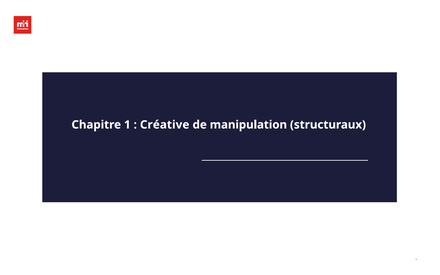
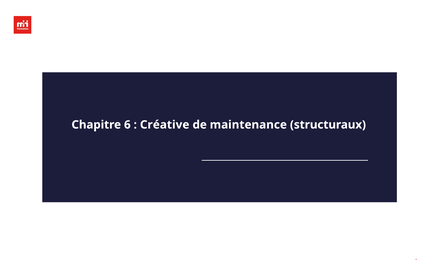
1: 1 -> 6
manipulation: manipulation -> maintenance
